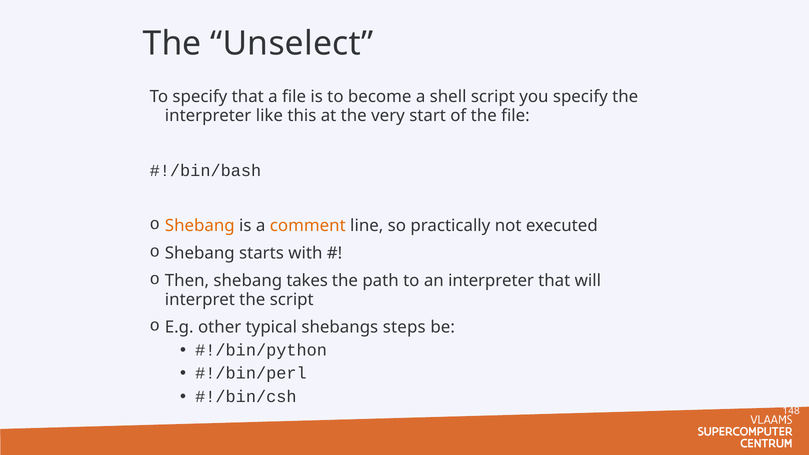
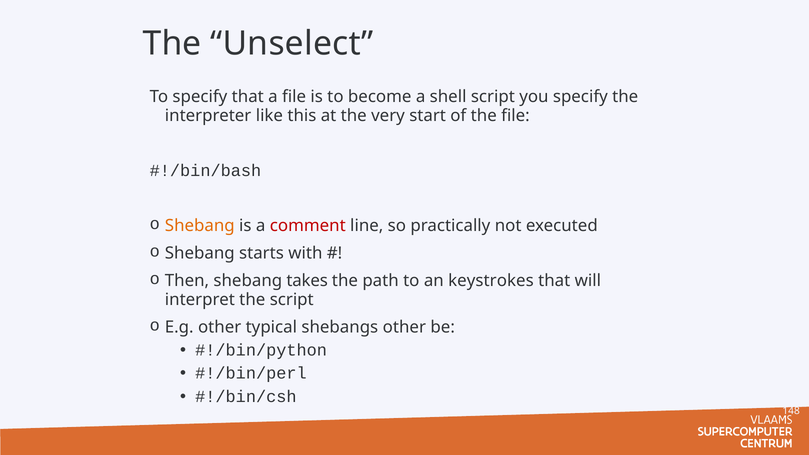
comment colour: orange -> red
an interpreter: interpreter -> keystrokes
shebangs steps: steps -> other
